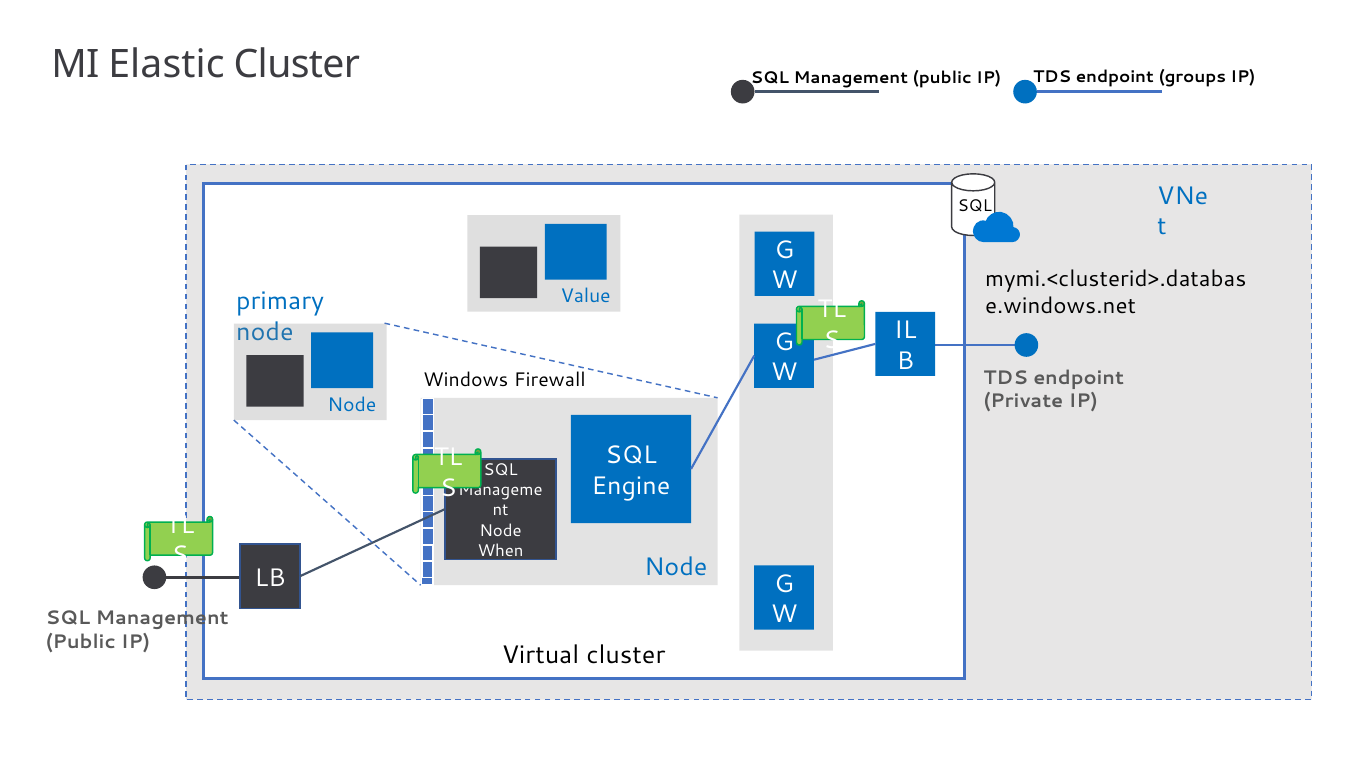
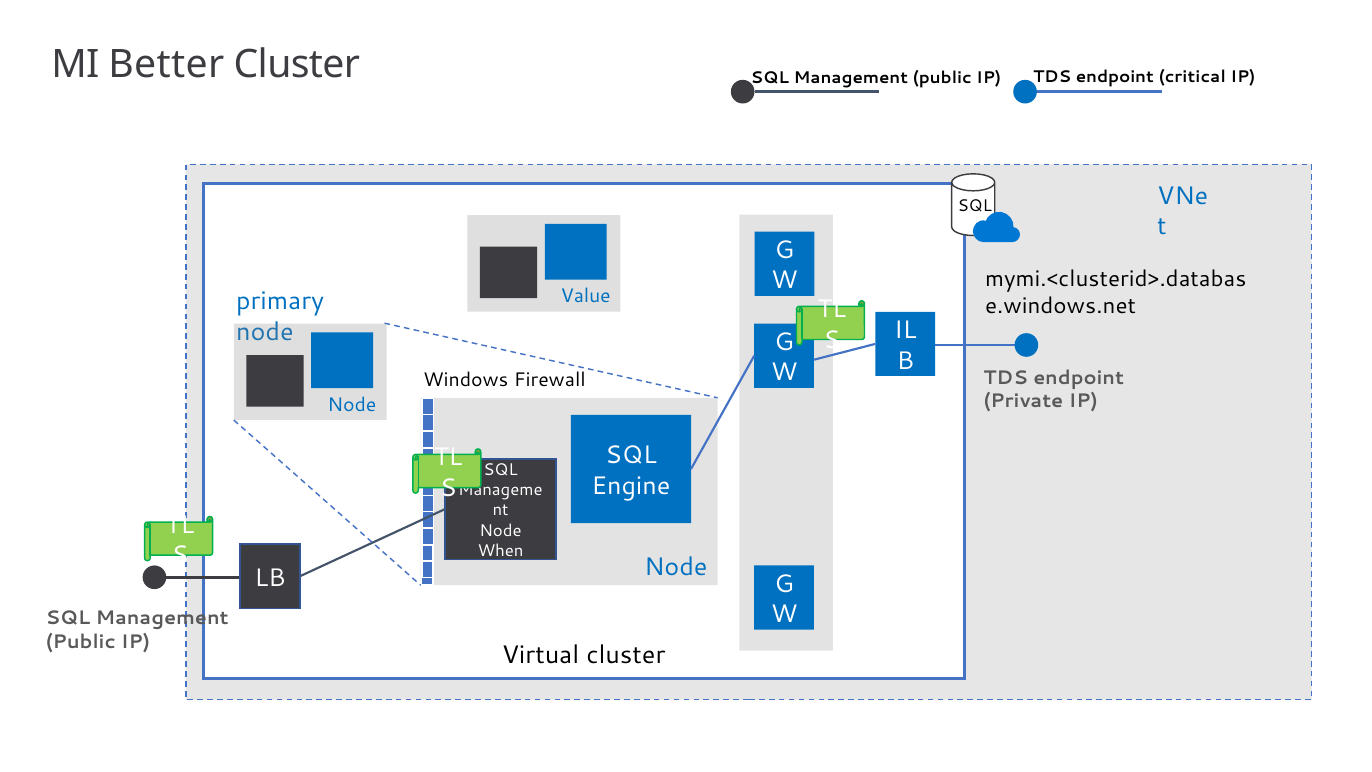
Elastic: Elastic -> Better
groups: groups -> critical
